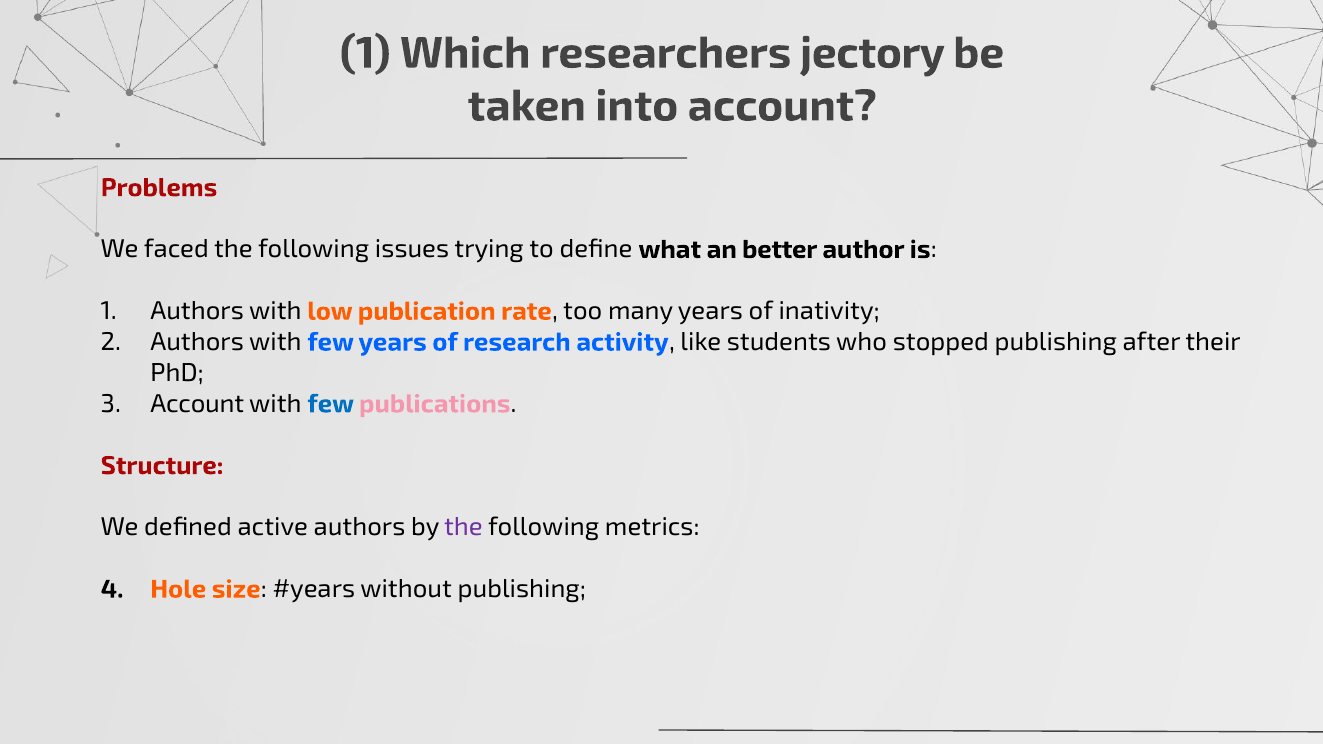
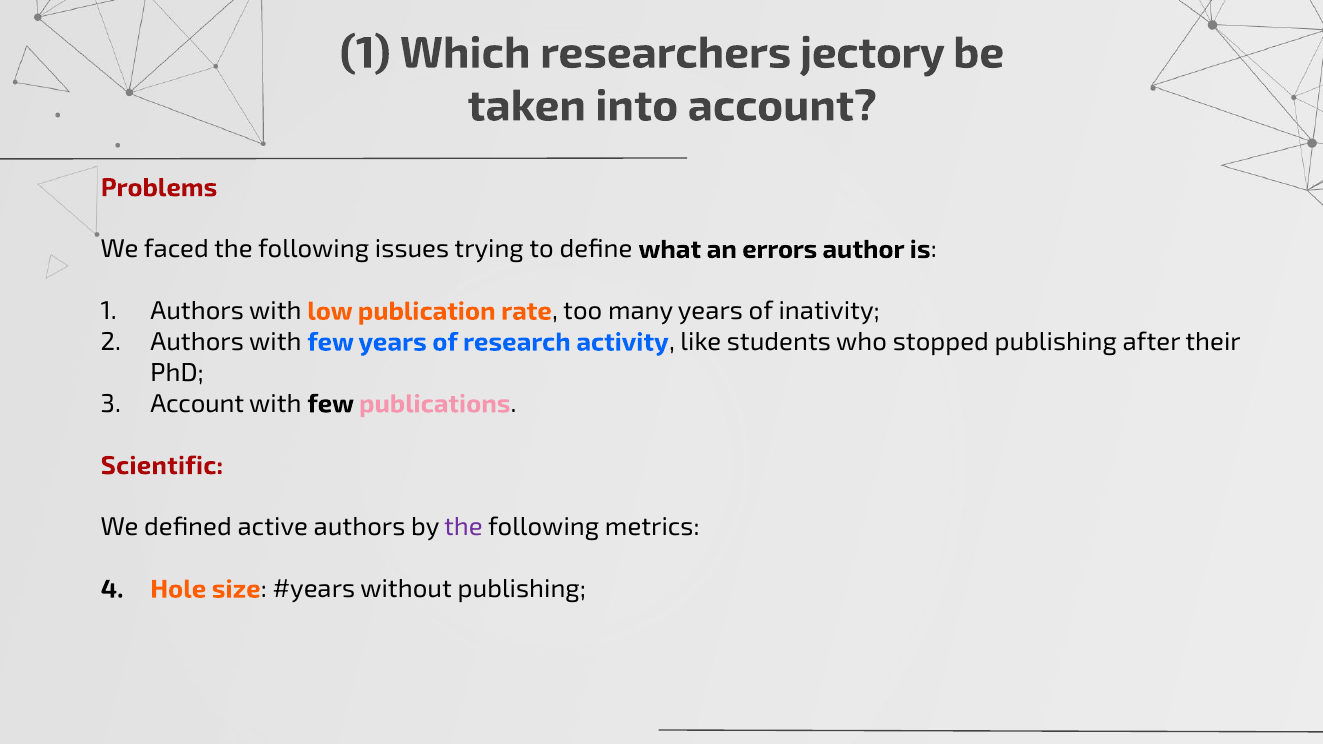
better: better -> errors
few at (331, 404) colour: blue -> black
Structure: Structure -> Scientific
